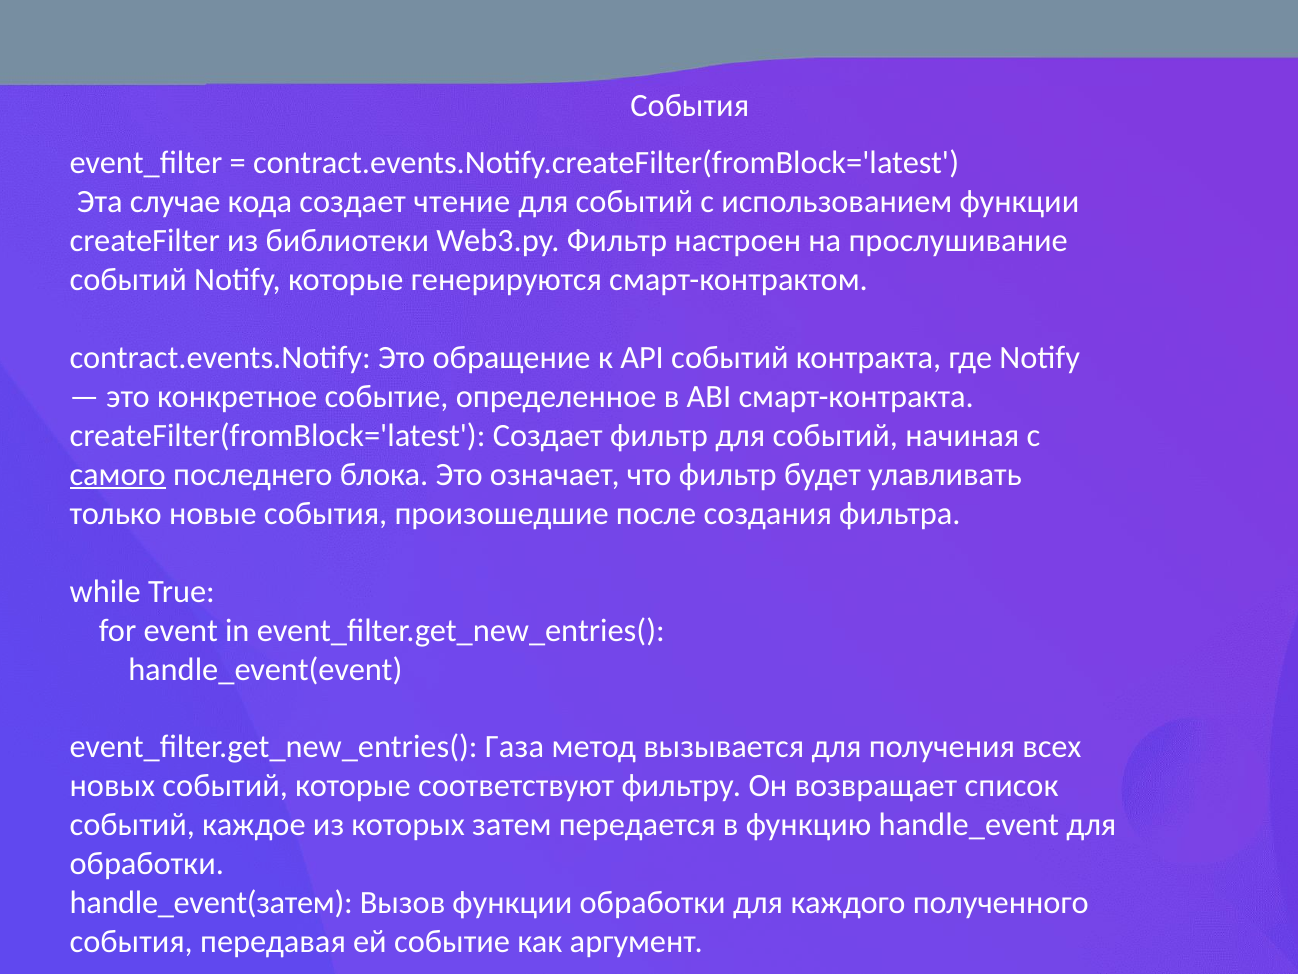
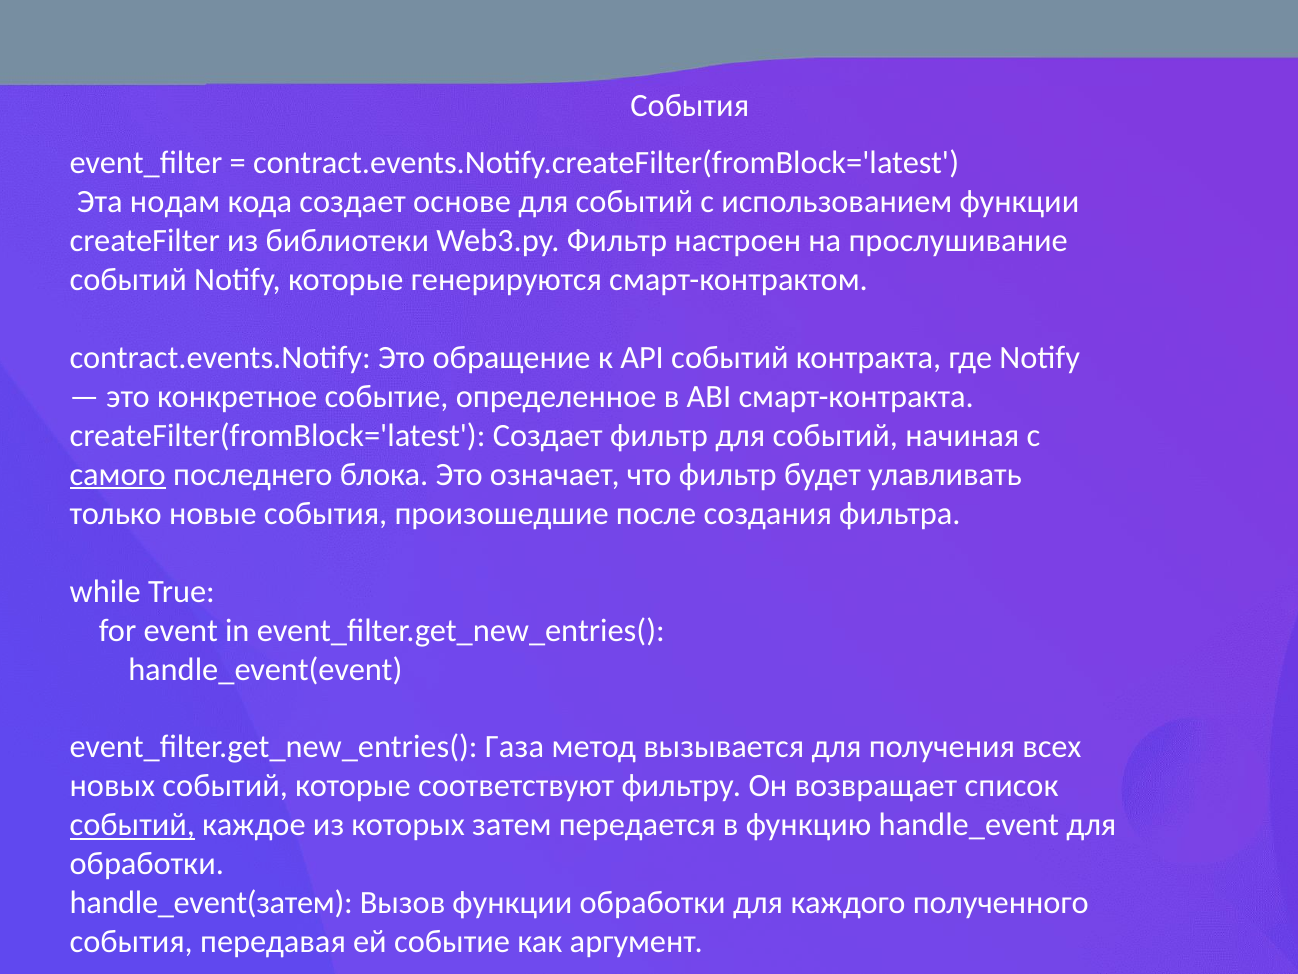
случае: случае -> нодам
чтение: чтение -> основе
событий at (132, 825) underline: none -> present
